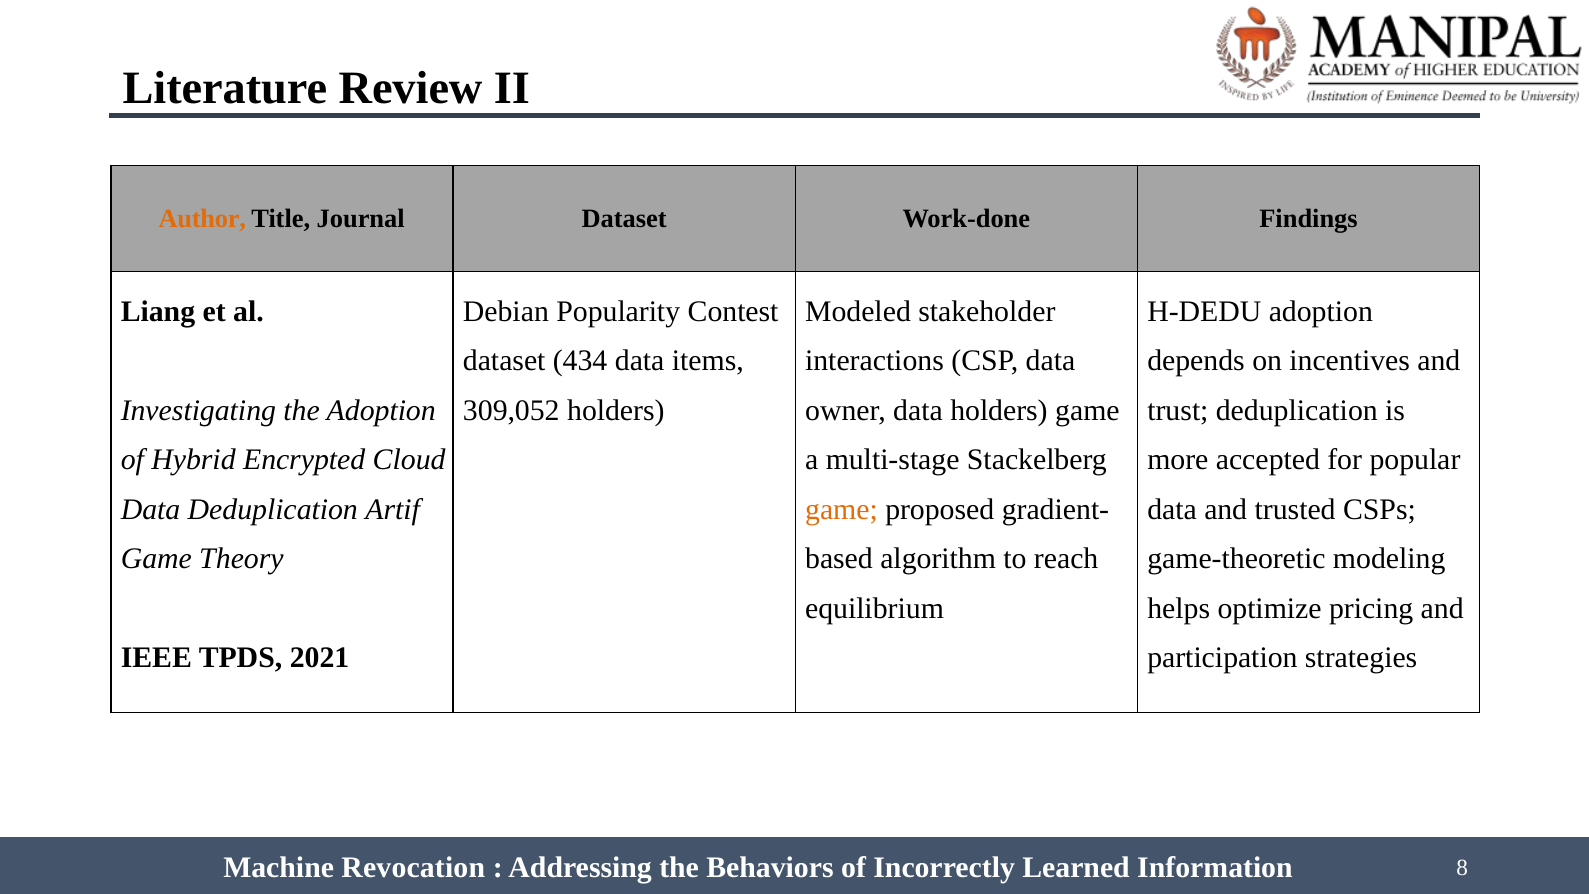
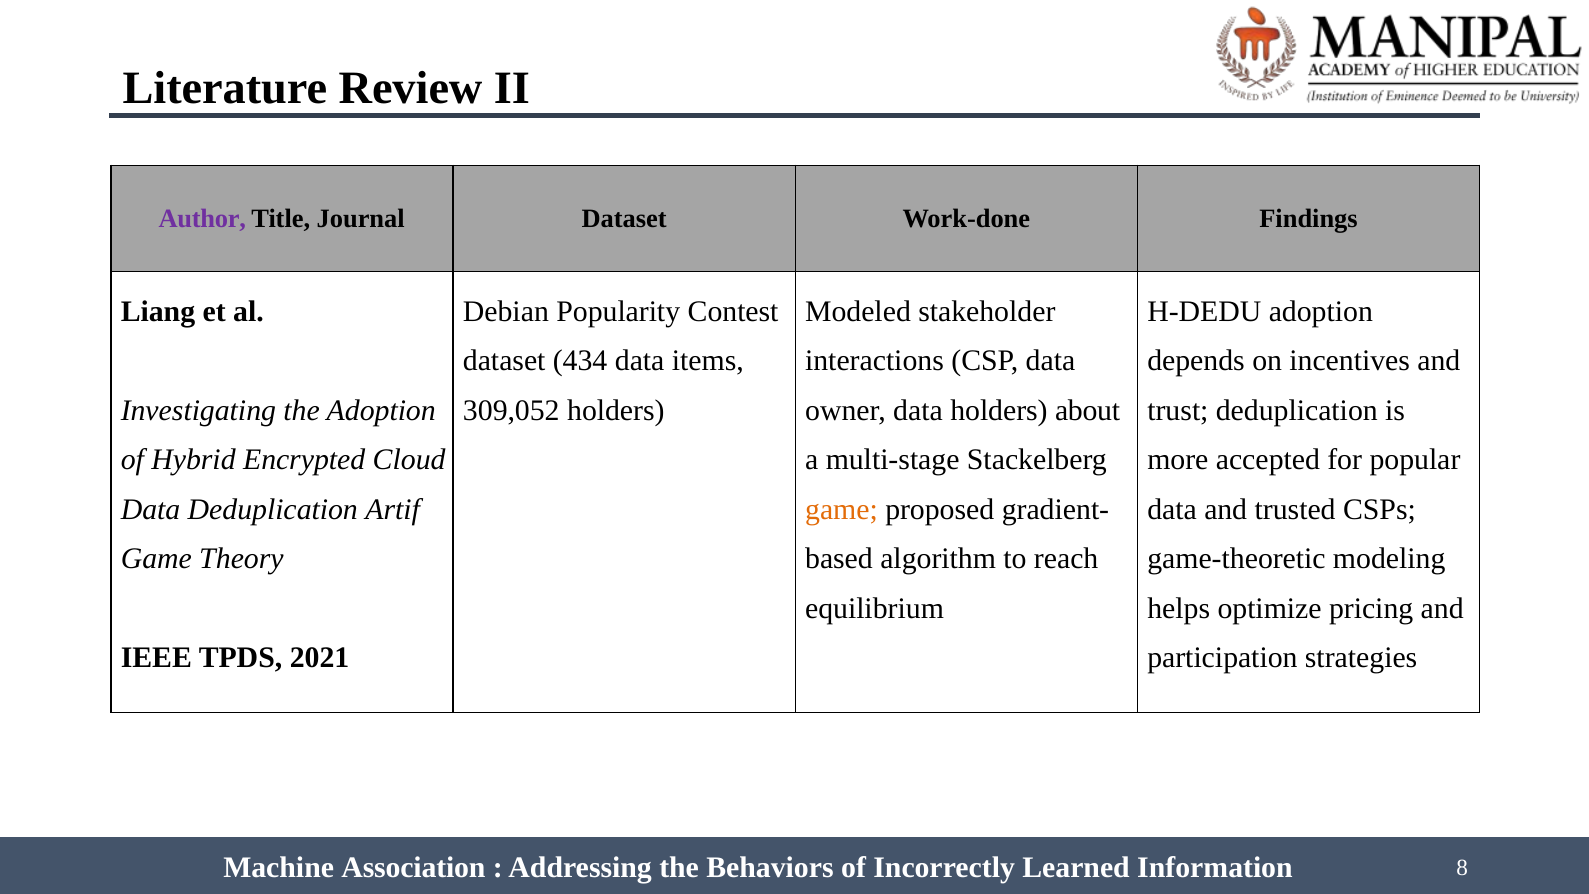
Author colour: orange -> purple
holders game: game -> about
Revocation: Revocation -> Association
